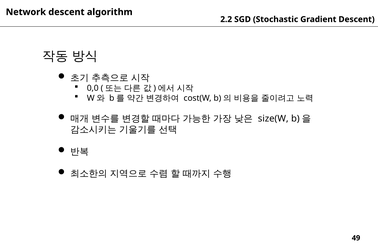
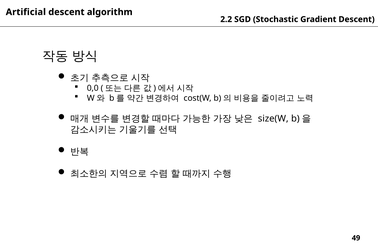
Network: Network -> Artificial
